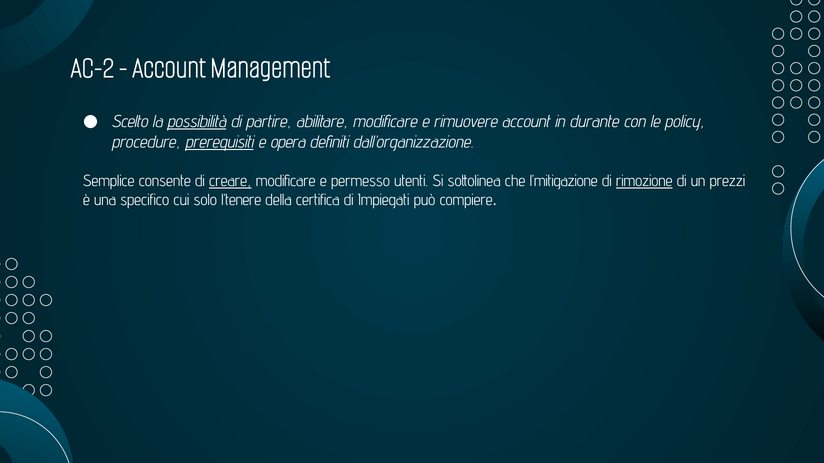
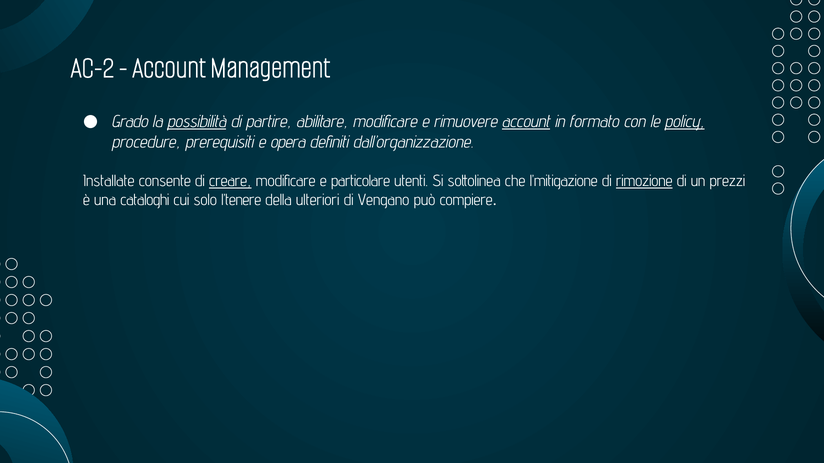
Scelto: Scelto -> Grado
account at (526, 122) underline: none -> present
durante: durante -> formato
policy underline: none -> present
prerequisiti underline: present -> none
Semplice: Semplice -> Installate
permesso: permesso -> particolare
specifico: specifico -> cataloghi
certifica: certifica -> ulteriori
Impiegati: Impiegati -> Vengano
